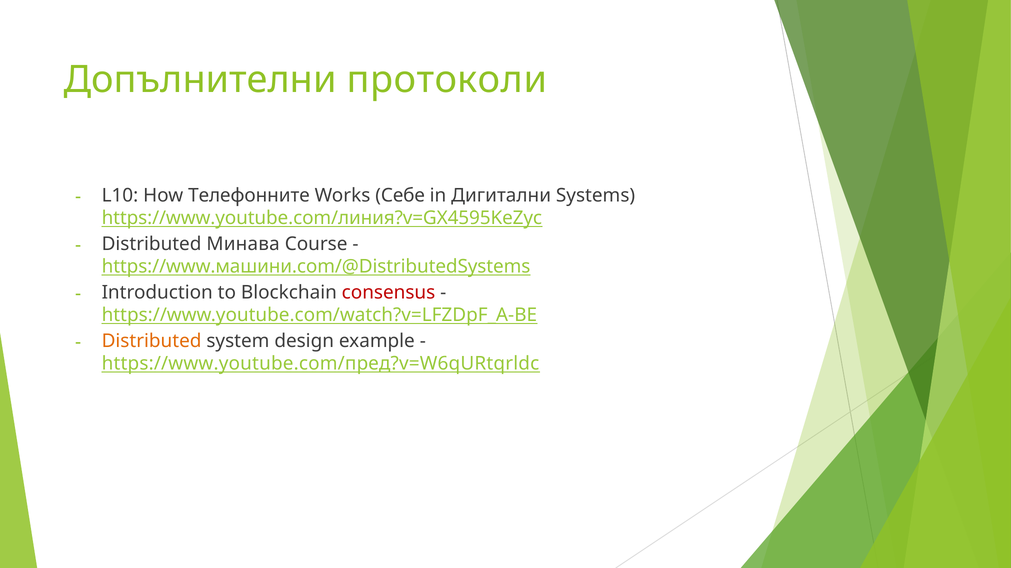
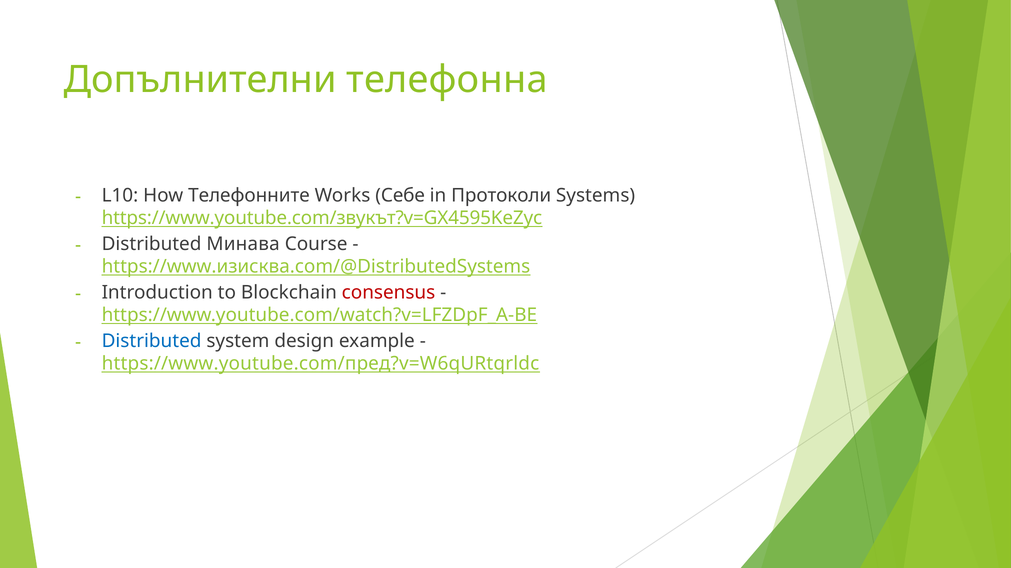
протоколи: протоколи -> телефонна
Дигитални: Дигитални -> Протоколи
https://www.youtube.com/линия?v=GX4595KeZyc: https://www.youtube.com/линия?v=GX4595KeZyc -> https://www.youtube.com/звукът?v=GX4595KeZyc
https://www.машини.com/@DistributedSystems: https://www.машини.com/@DistributedSystems -> https://www.изисква.com/@DistributedSystems
Distributed at (152, 341) colour: orange -> blue
